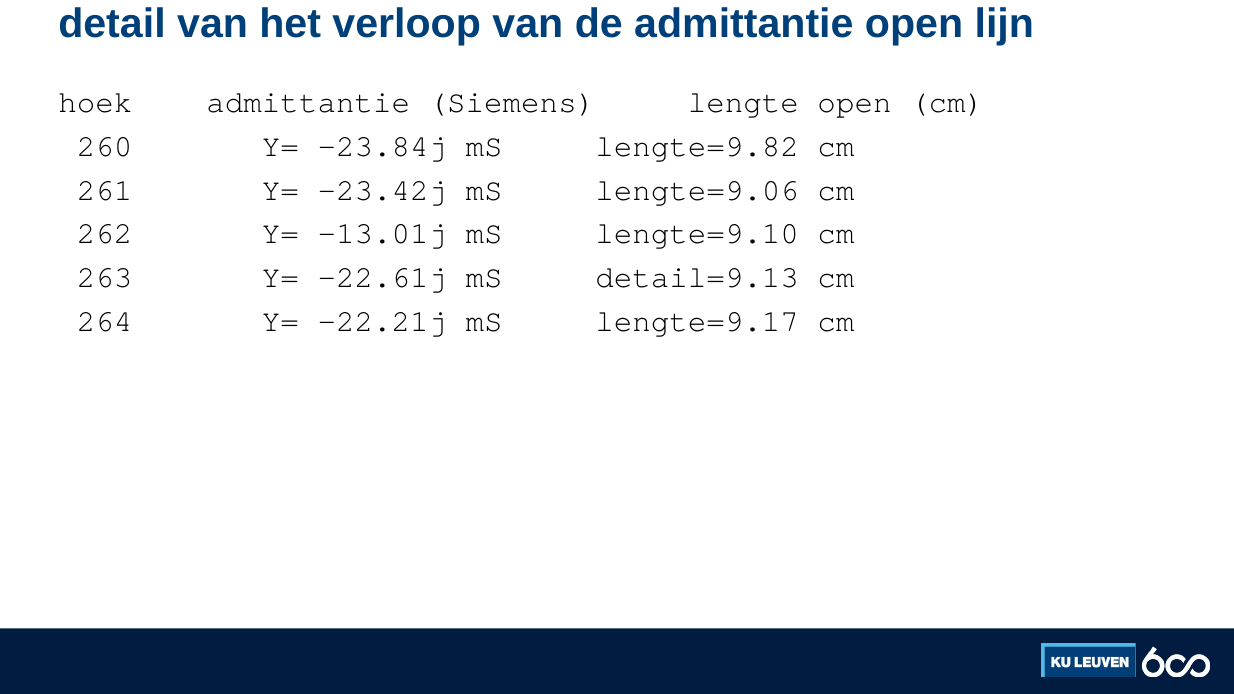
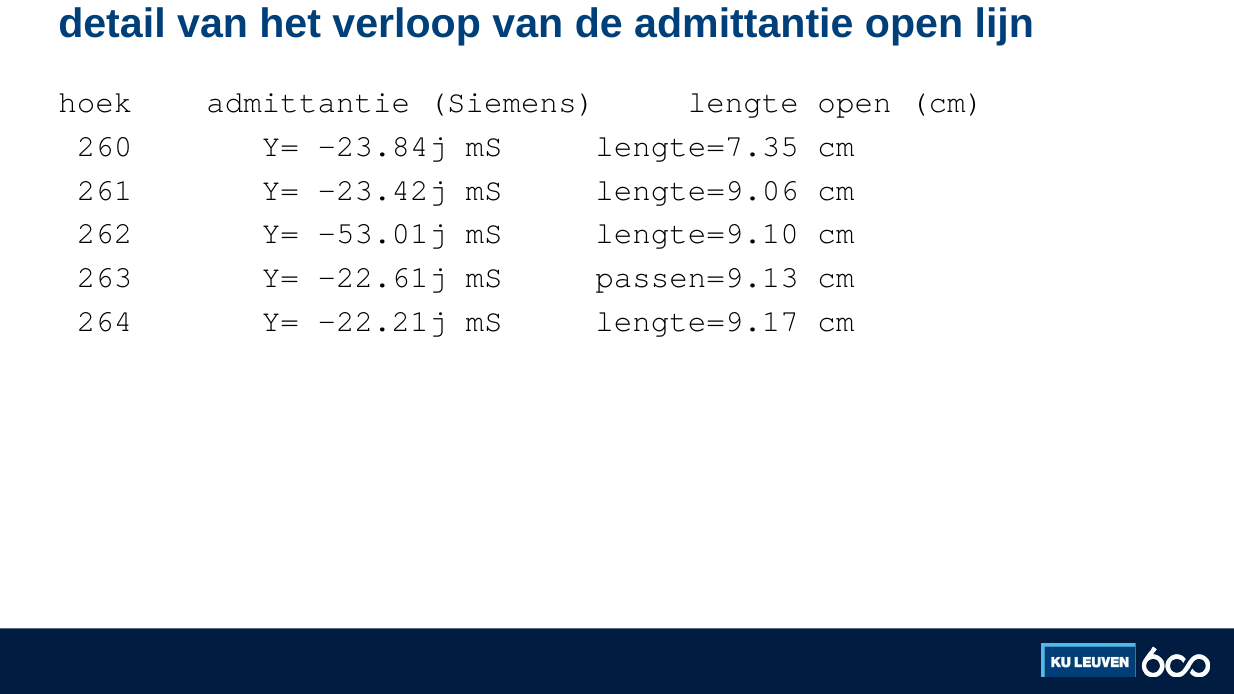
lengte=9.82: lengte=9.82 -> lengte=7.35
-13.01j: -13.01j -> -53.01j
detail=9.13: detail=9.13 -> passen=9.13
